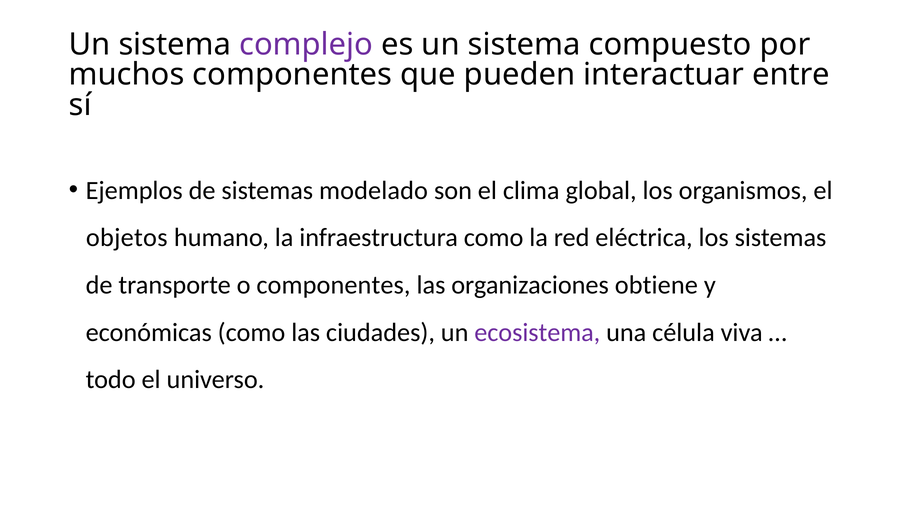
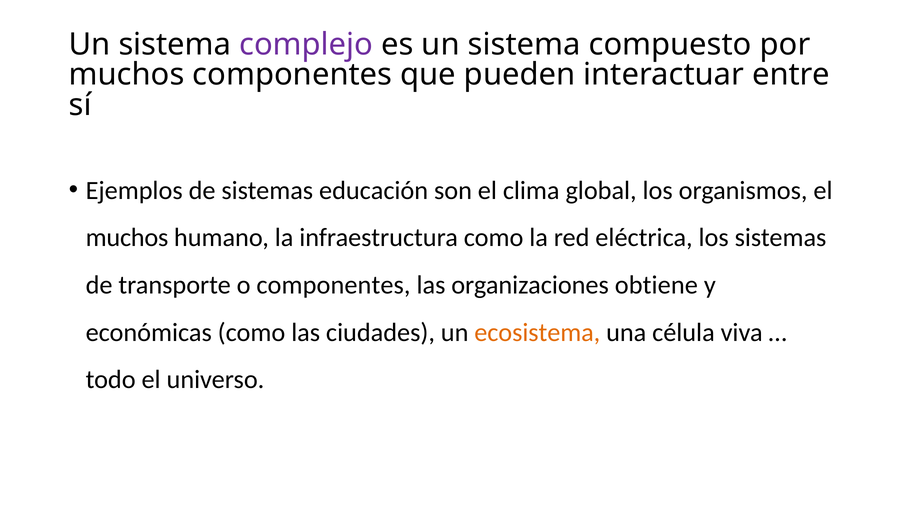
modelado: modelado -> educación
objetos at (127, 238): objetos -> muchos
ecosistema colour: purple -> orange
